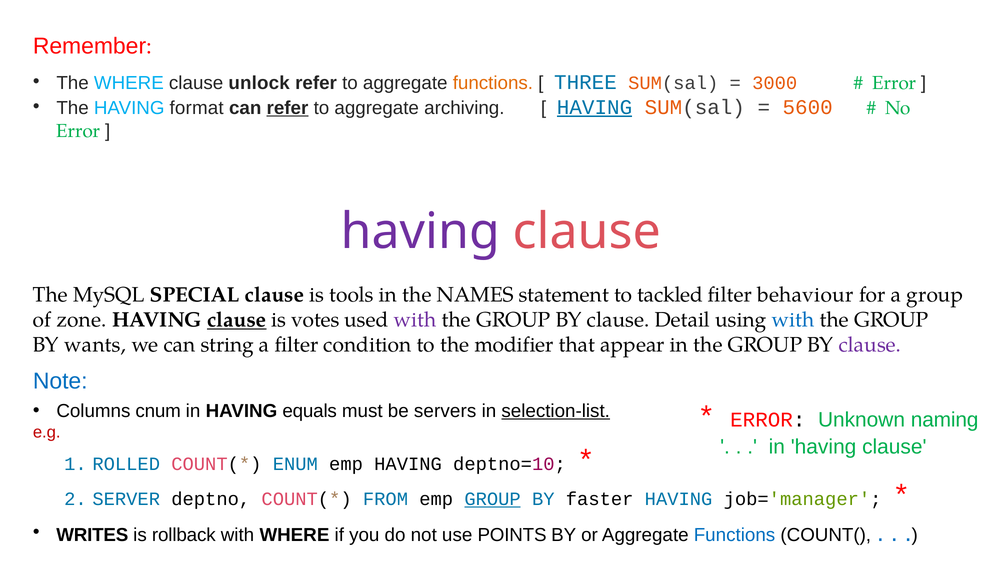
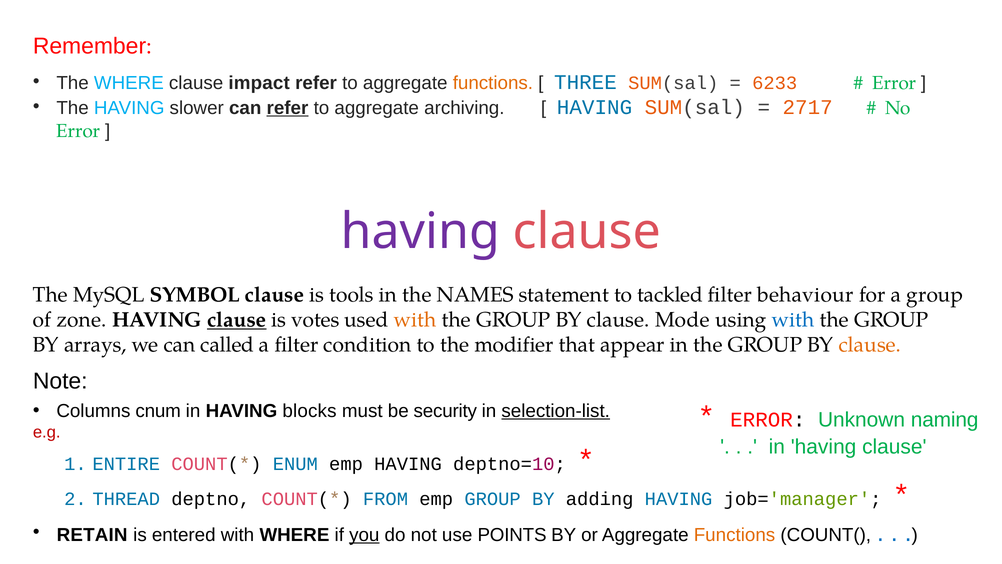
unlock: unlock -> impact
3000: 3000 -> 6233
format: format -> slower
HAVING at (595, 107) underline: present -> none
5600: 5600 -> 2717
SPECIAL: SPECIAL -> SYMBOL
with at (415, 320) colour: purple -> orange
Detail: Detail -> Mode
wants: wants -> arrays
string: string -> called
clause at (870, 345) colour: purple -> orange
Note colour: blue -> black
equals: equals -> blocks
servers: servers -> security
ROLLED: ROLLED -> ENTIRE
SERVER: SERVER -> THREAD
GROUP at (493, 499) underline: present -> none
faster: faster -> adding
WRITES: WRITES -> RETAIN
rollback: rollback -> entered
you underline: none -> present
Functions at (735, 535) colour: blue -> orange
